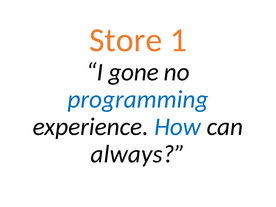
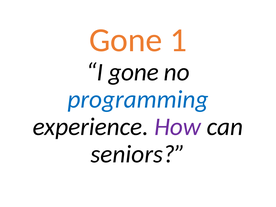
Store at (126, 40): Store -> Gone
How colour: blue -> purple
always: always -> seniors
